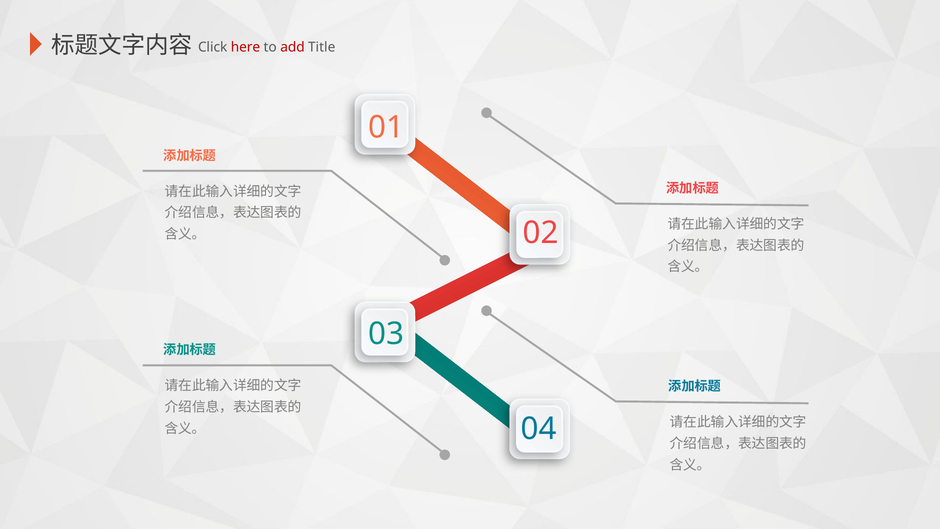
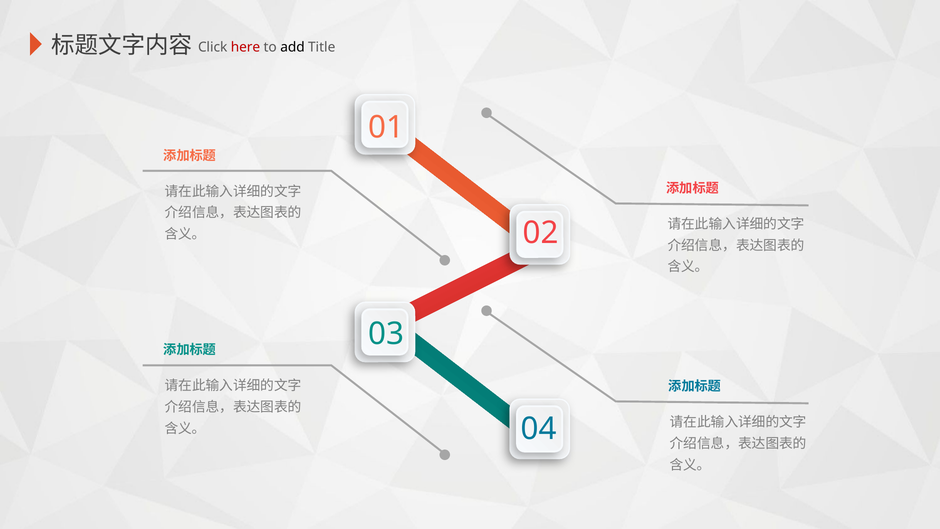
add colour: red -> black
